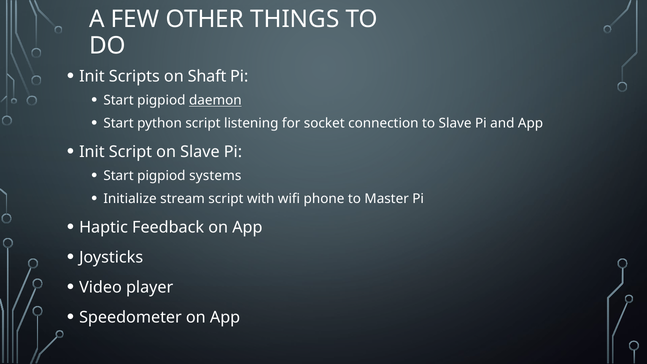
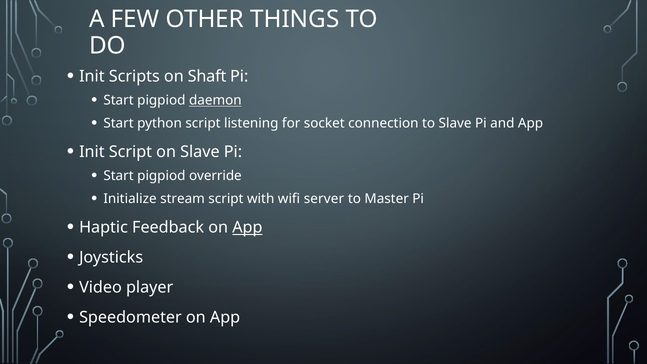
systems: systems -> override
phone: phone -> server
App at (247, 227) underline: none -> present
